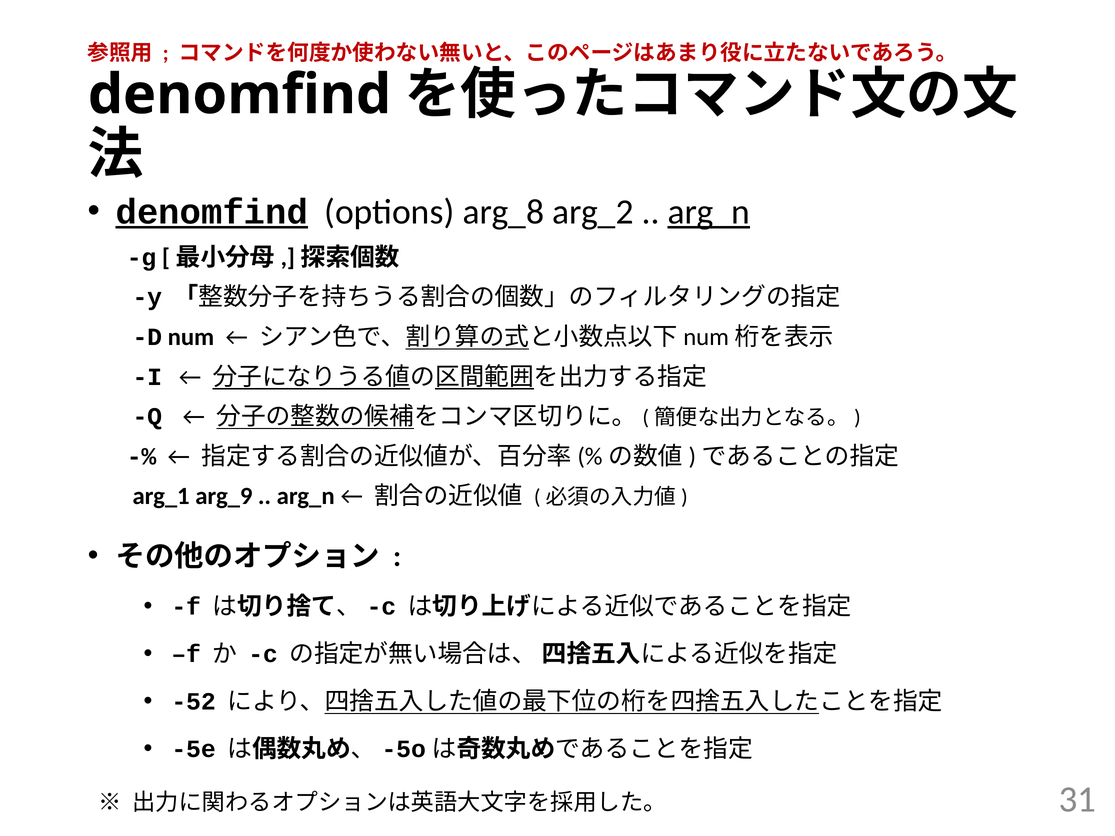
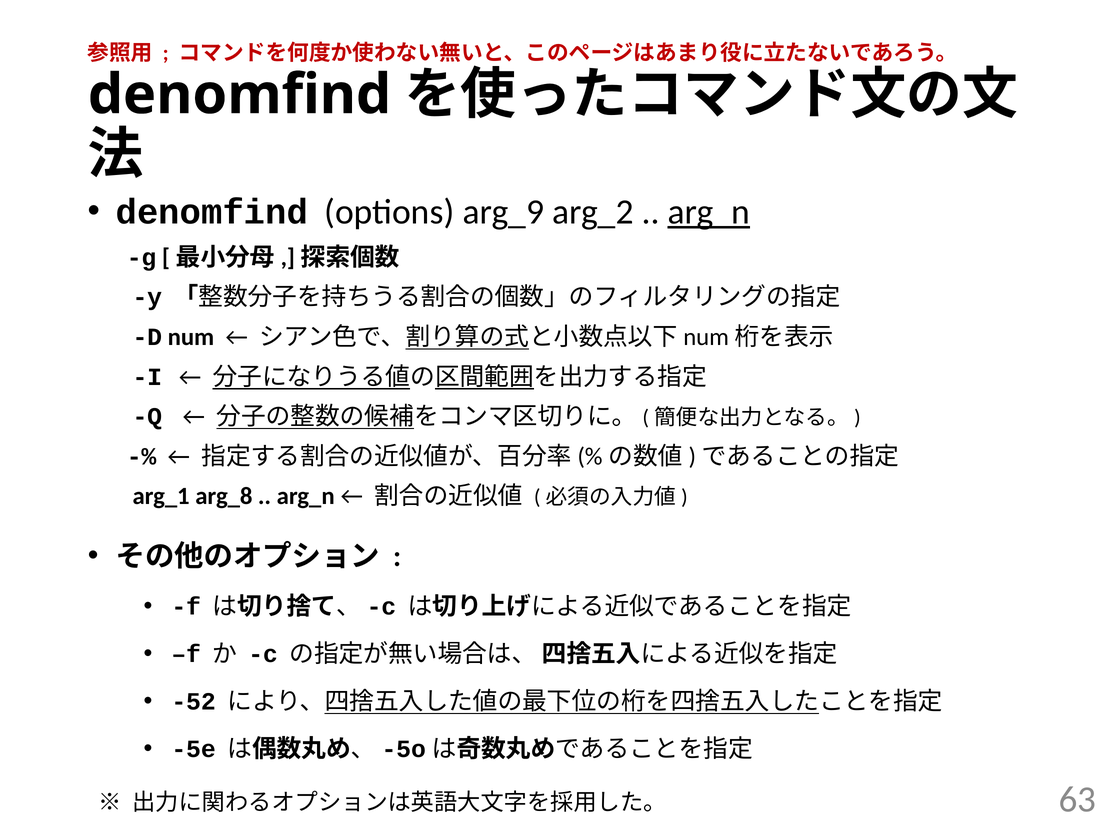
denomfind at (212, 212) underline: present -> none
arg_8: arg_8 -> arg_9
arg_9: arg_9 -> arg_8
31: 31 -> 63
